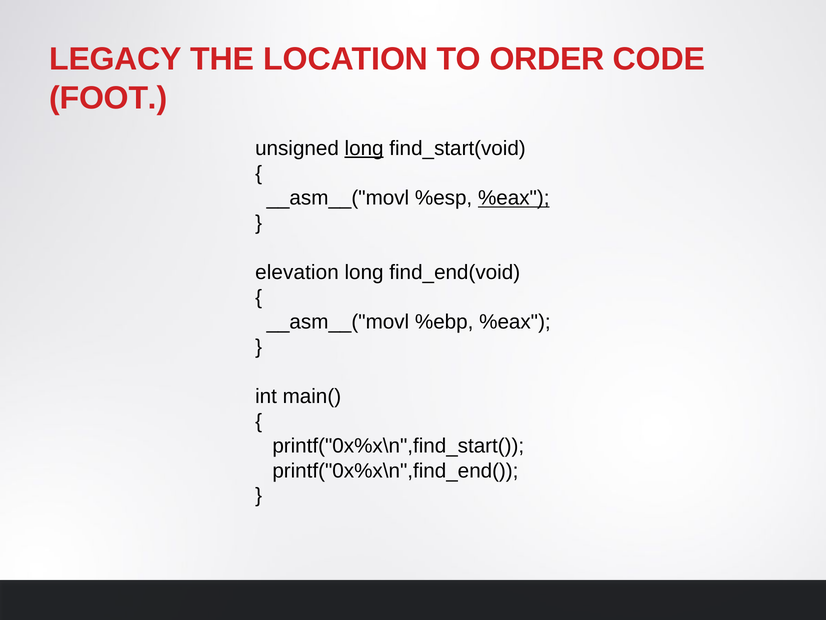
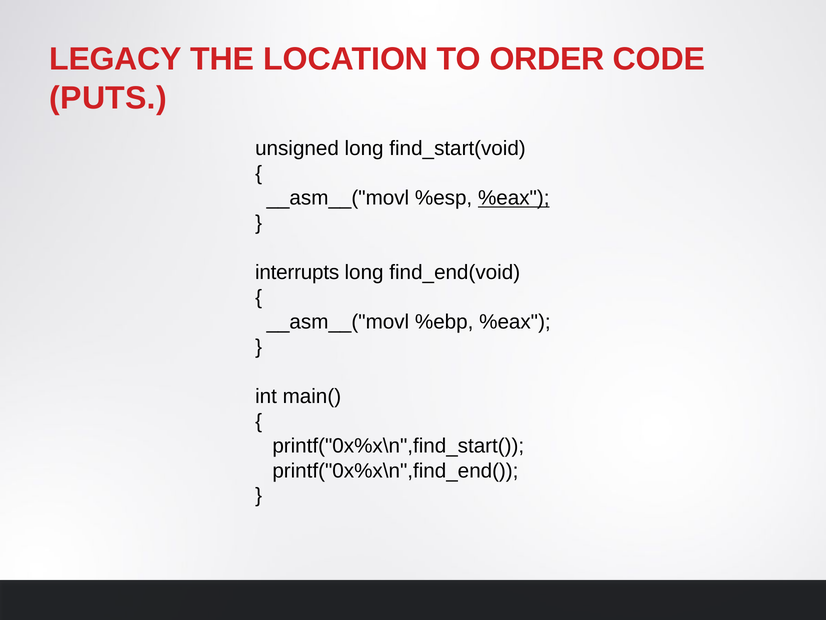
FOOT: FOOT -> PUTS
long at (364, 148) underline: present -> none
elevation: elevation -> interrupts
